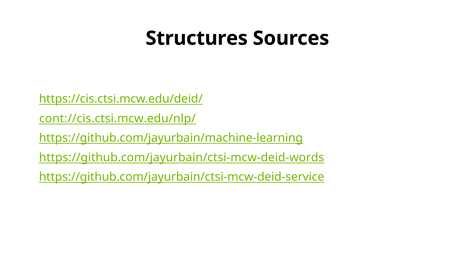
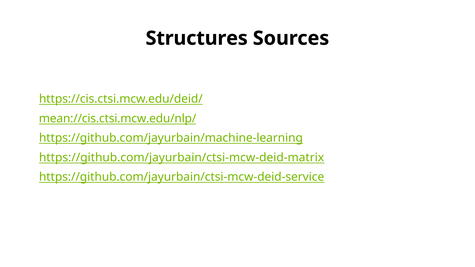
cont://cis.ctsi.mcw.edu/nlp/: cont://cis.ctsi.mcw.edu/nlp/ -> mean://cis.ctsi.mcw.edu/nlp/
https://github.com/jayurbain/ctsi-mcw-deid-words: https://github.com/jayurbain/ctsi-mcw-deid-words -> https://github.com/jayurbain/ctsi-mcw-deid-matrix
